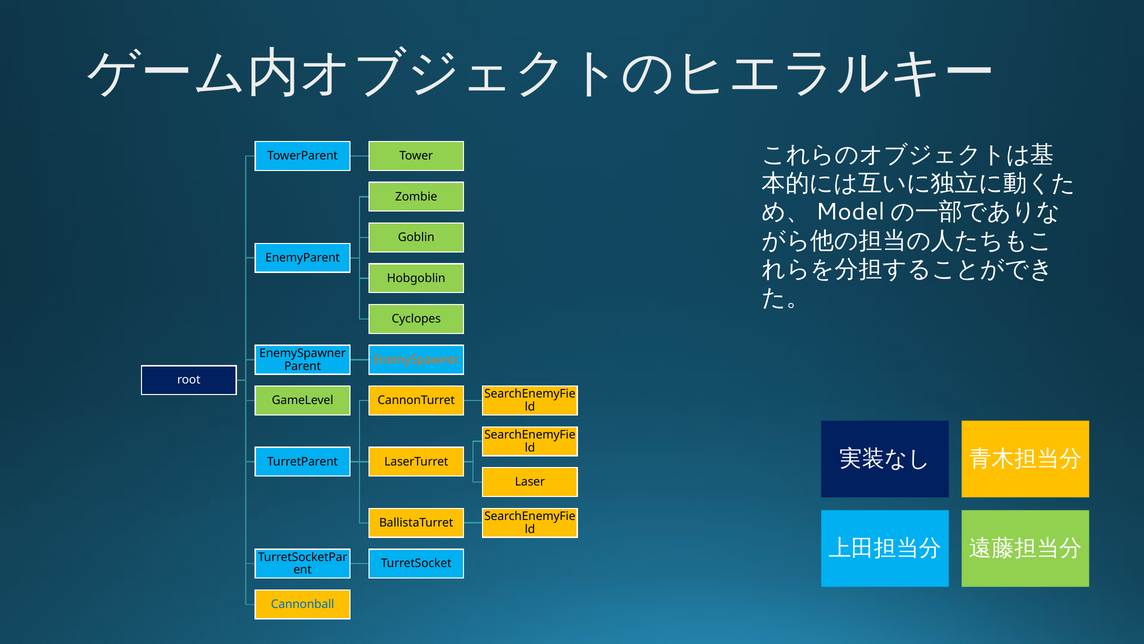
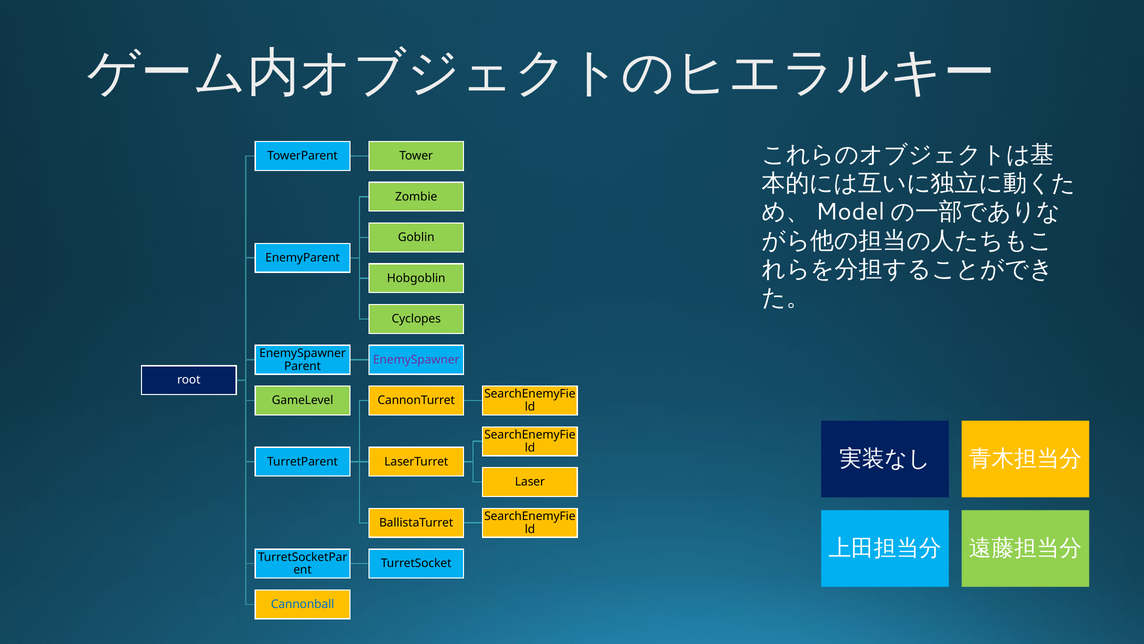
EnemySpawner at (416, 359) colour: orange -> purple
